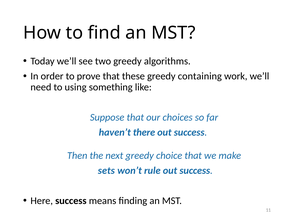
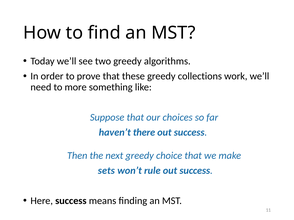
containing: containing -> collections
using: using -> more
